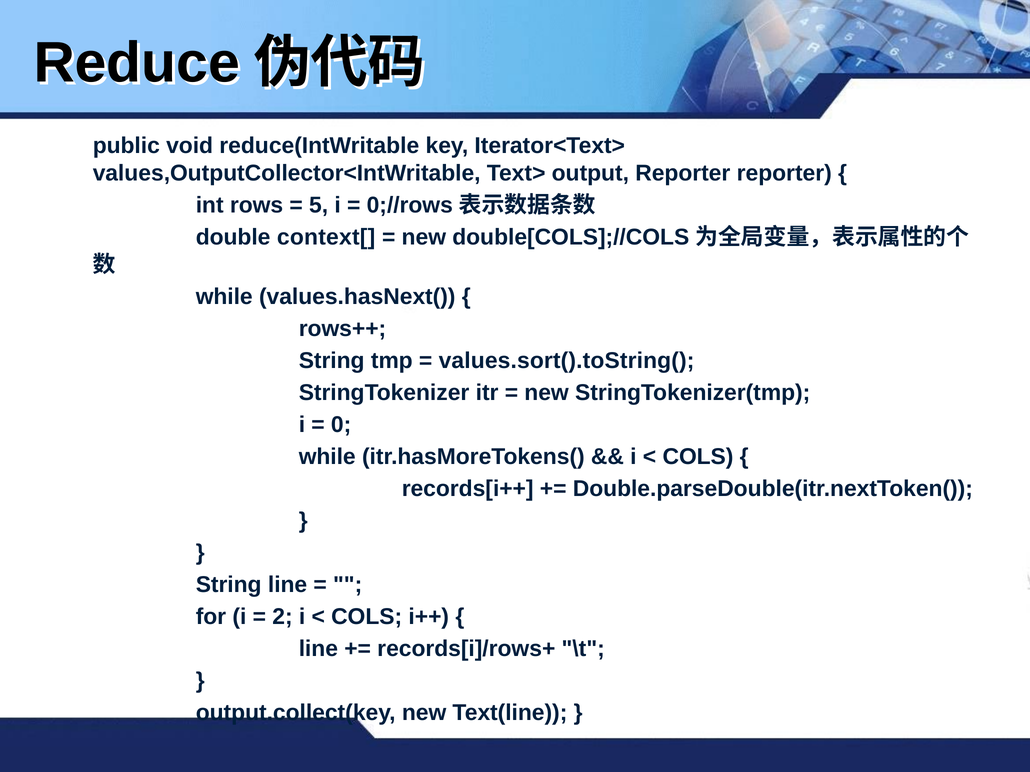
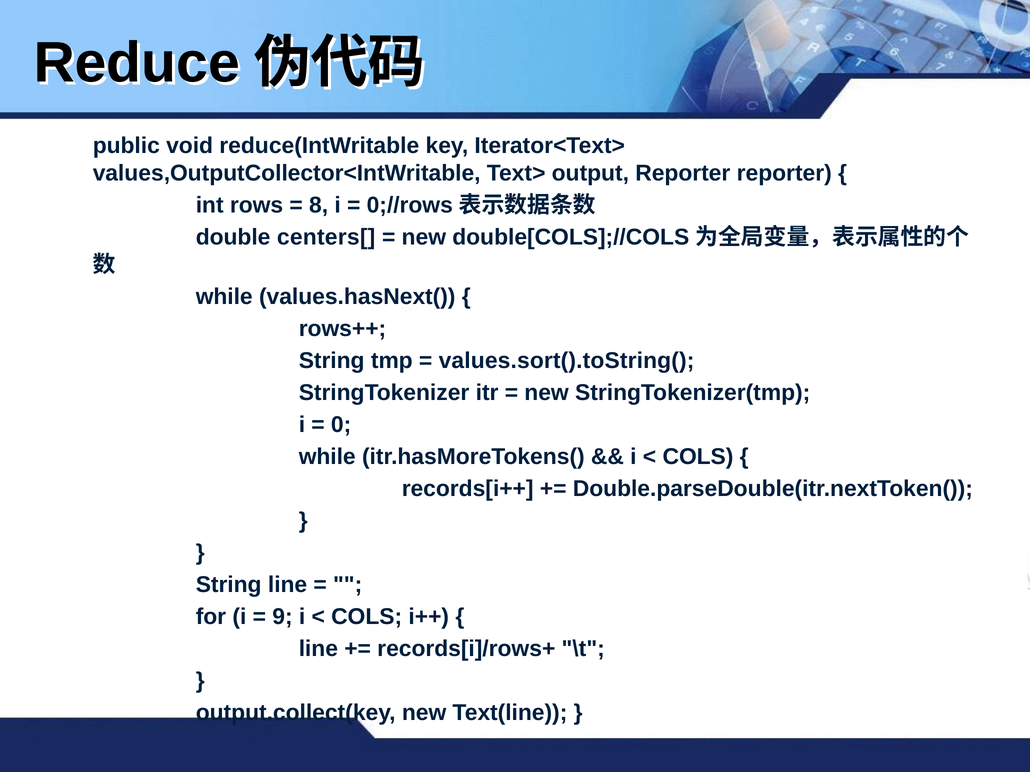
5: 5 -> 8
context[: context[ -> centers[
2: 2 -> 9
